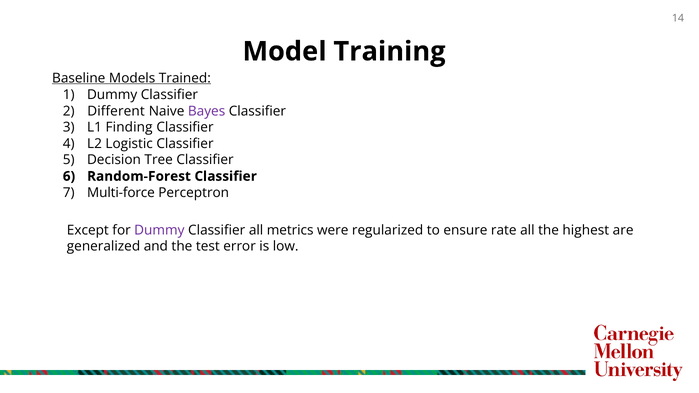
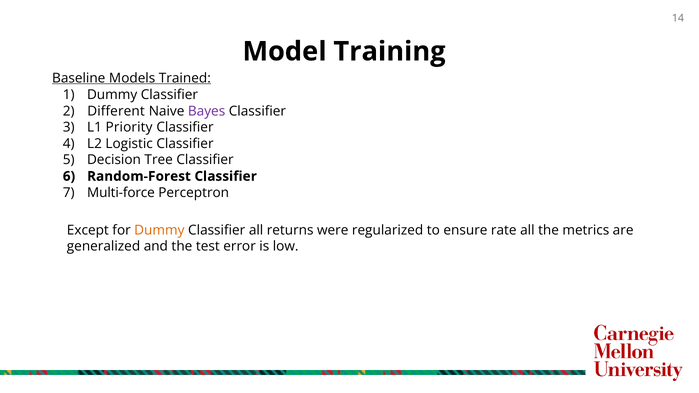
Finding: Finding -> Priority
Dummy at (159, 230) colour: purple -> orange
metrics: metrics -> returns
highest: highest -> metrics
